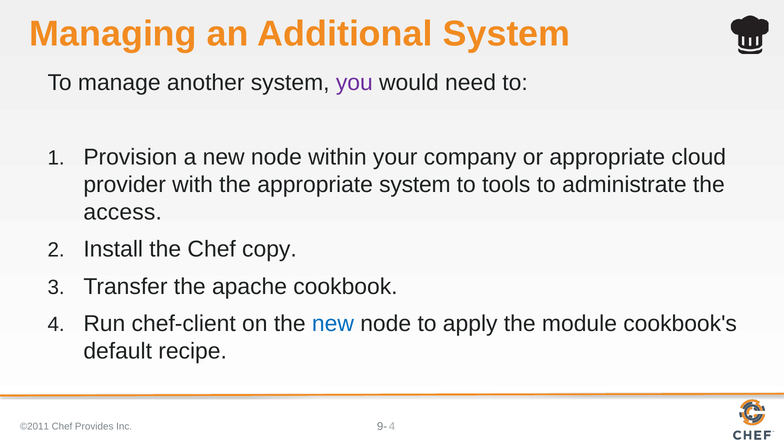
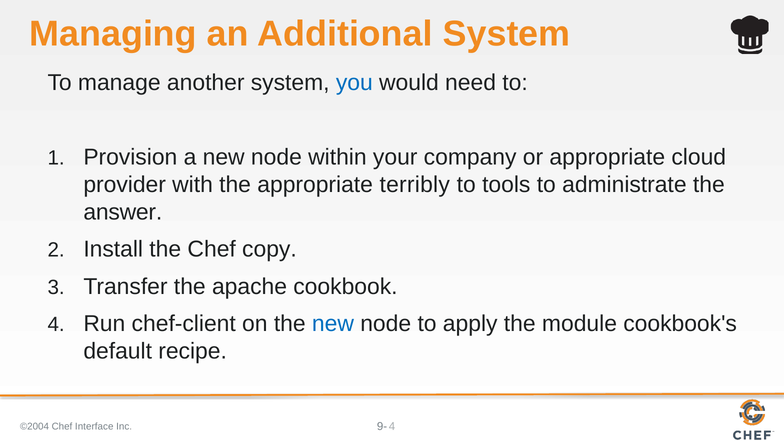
you colour: purple -> blue
appropriate system: system -> terribly
access: access -> answer
©2011: ©2011 -> ©2004
Provides: Provides -> Interface
